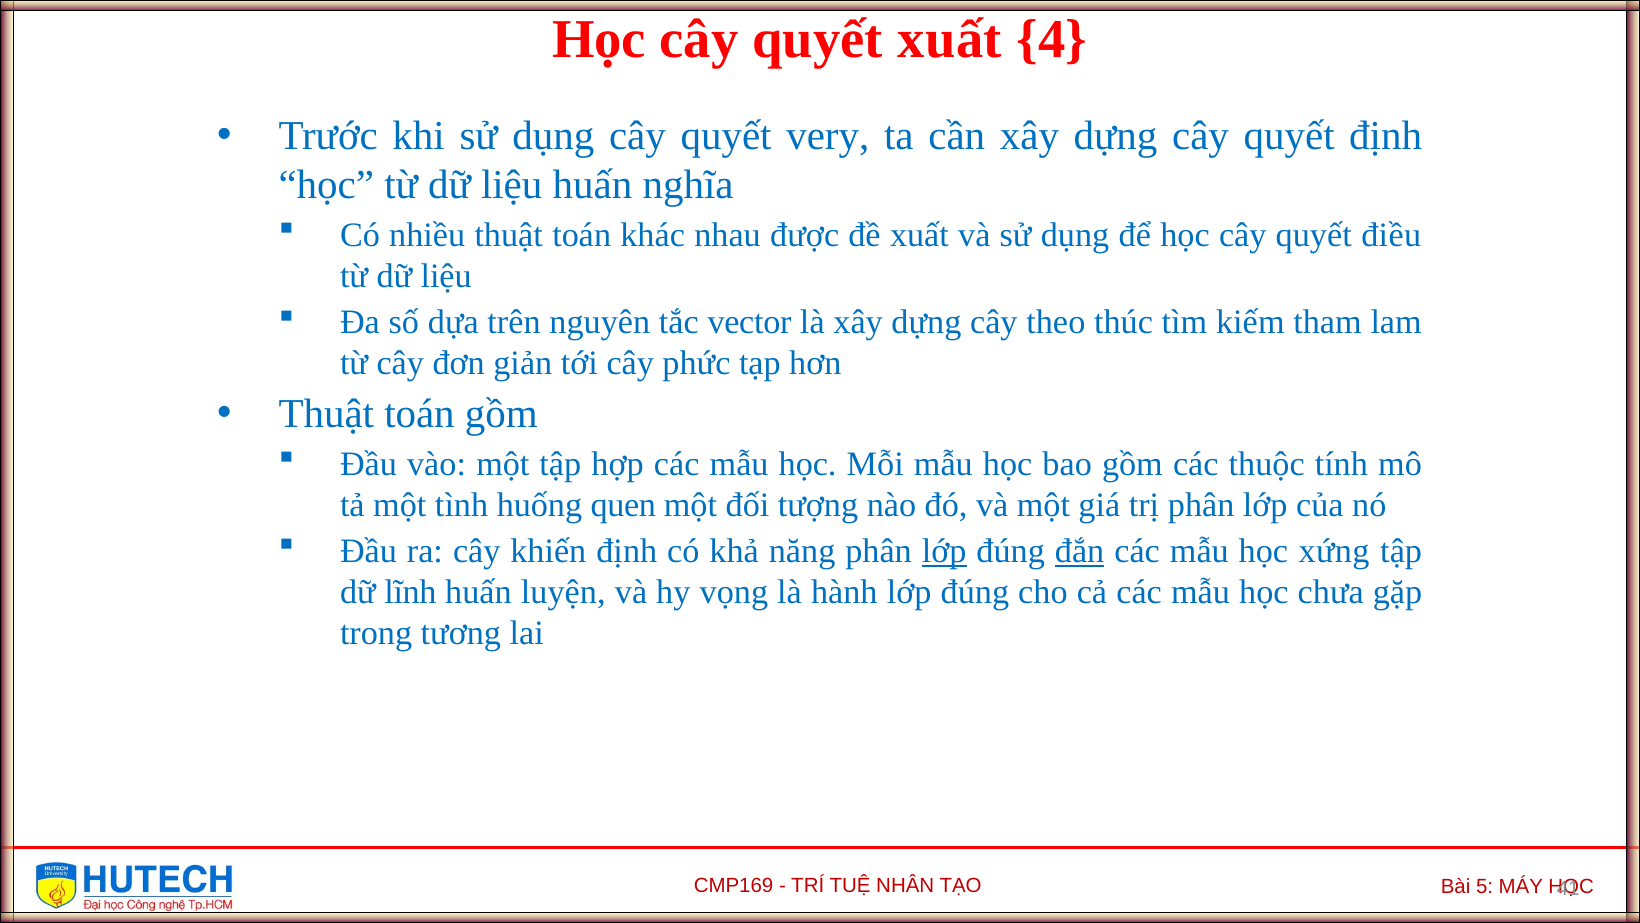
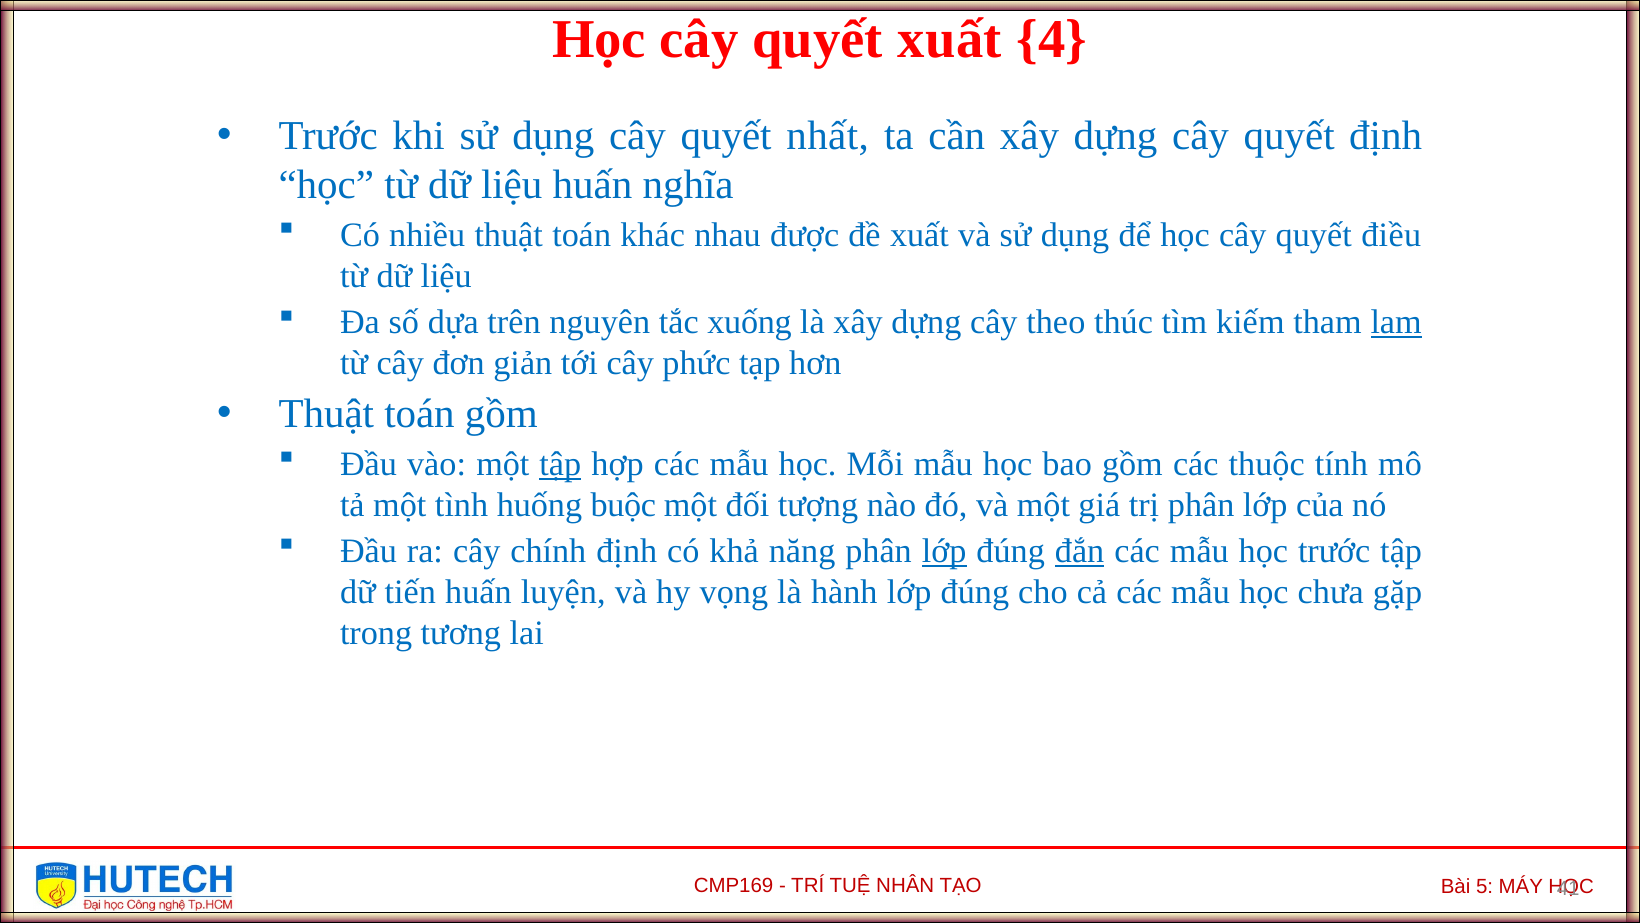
very: very -> nhất
vector: vector -> xuống
lam underline: none -> present
tập at (560, 464) underline: none -> present
quen: quen -> buộc
khiến: khiến -> chính
học xứng: xứng -> trước
lĩnh: lĩnh -> tiến
